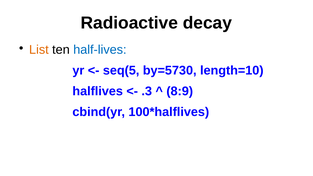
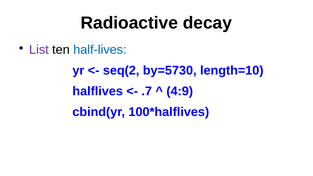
List colour: orange -> purple
seq(5: seq(5 -> seq(2
.3: .3 -> .7
8:9: 8:9 -> 4:9
